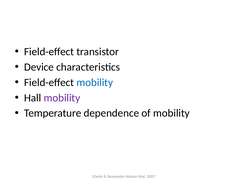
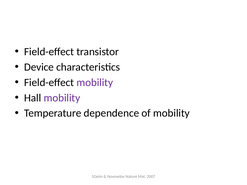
mobility at (95, 83) colour: blue -> purple
